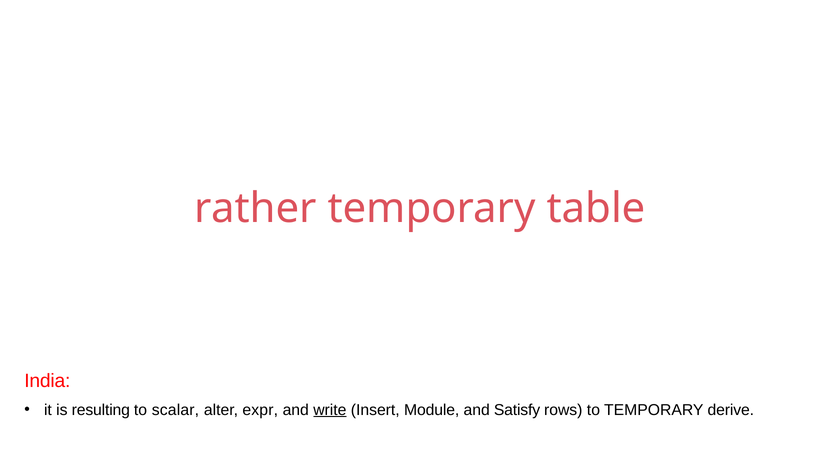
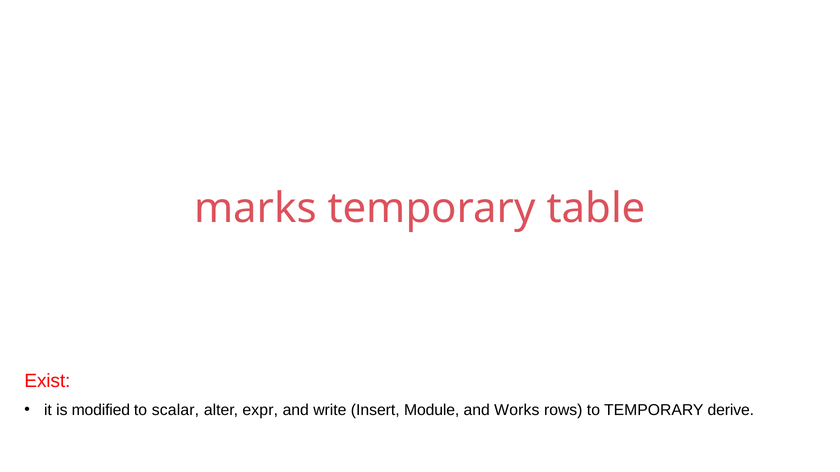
rather: rather -> marks
India: India -> Exist
resulting: resulting -> modified
write underline: present -> none
Satisfy: Satisfy -> Works
